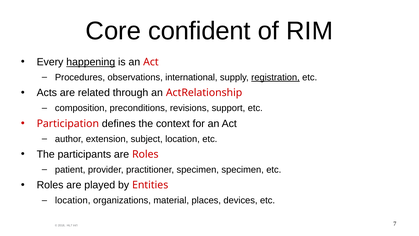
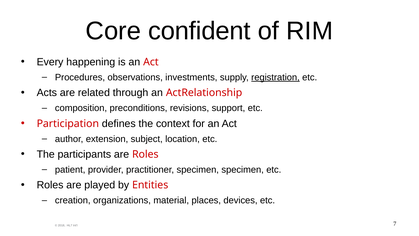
happening underline: present -> none
international: international -> investments
location at (73, 200): location -> creation
